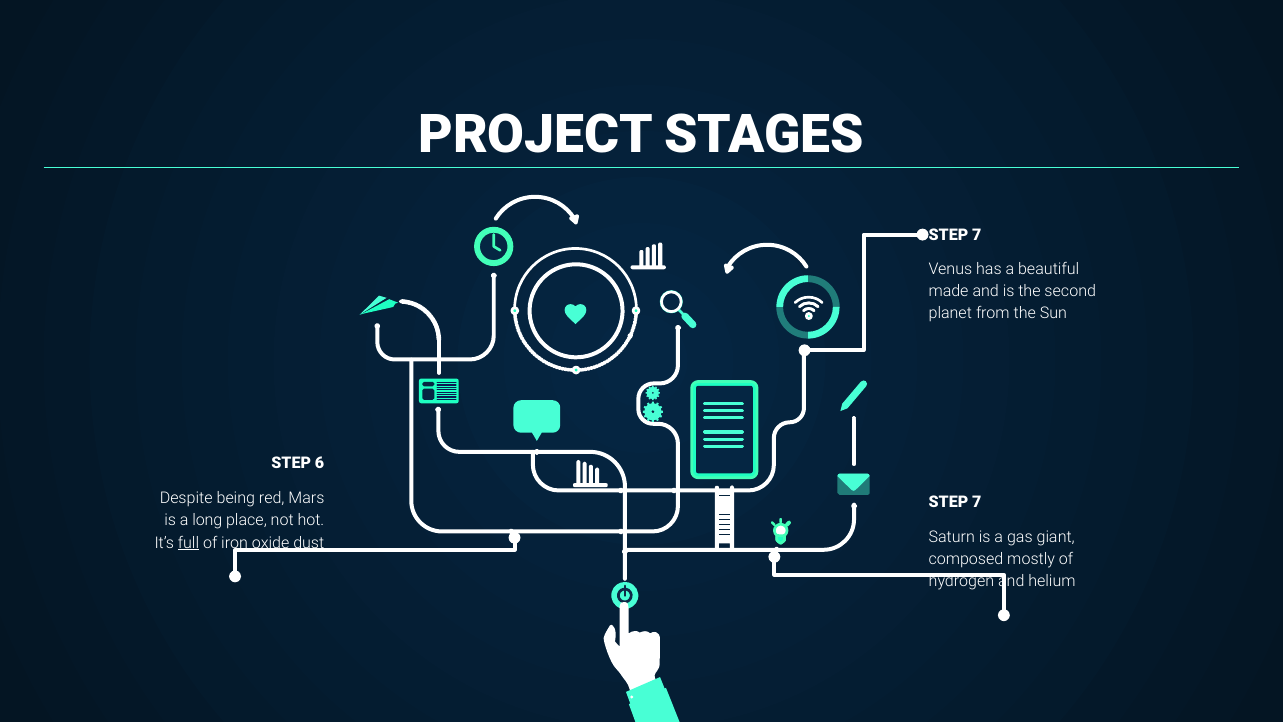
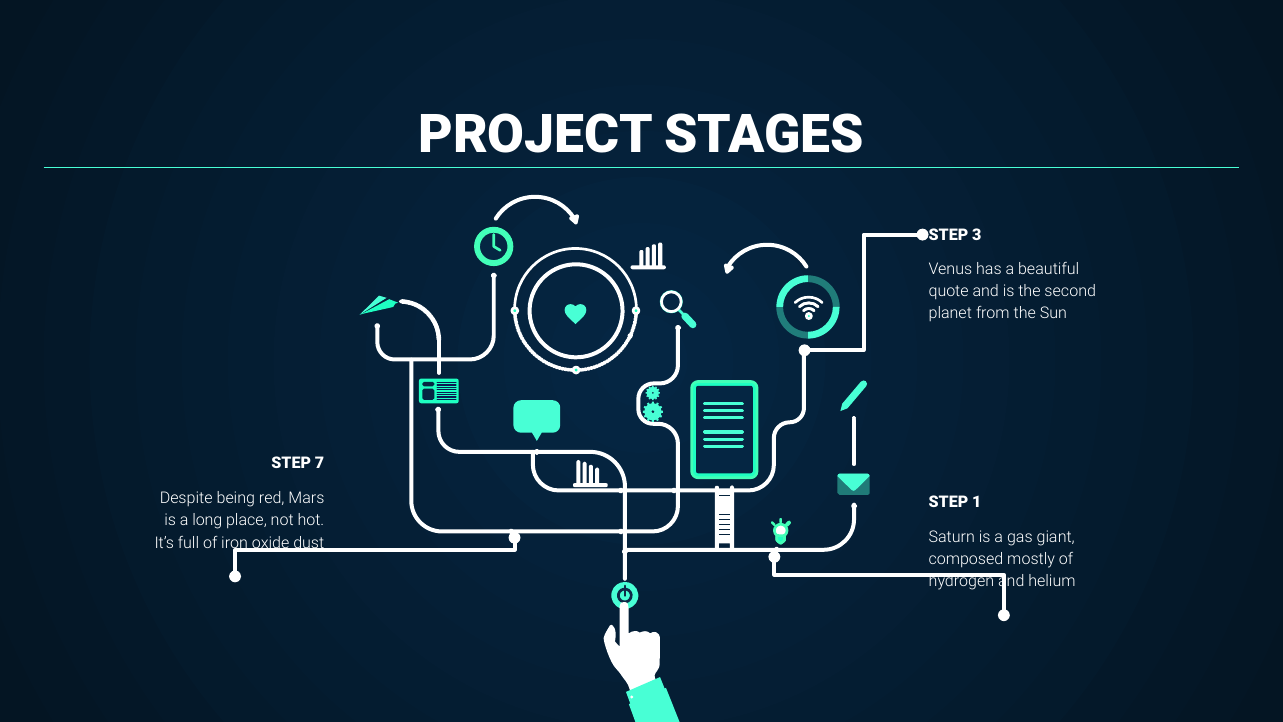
7 at (977, 235): 7 -> 3
made: made -> quote
6: 6 -> 7
7 at (977, 502): 7 -> 1
full underline: present -> none
